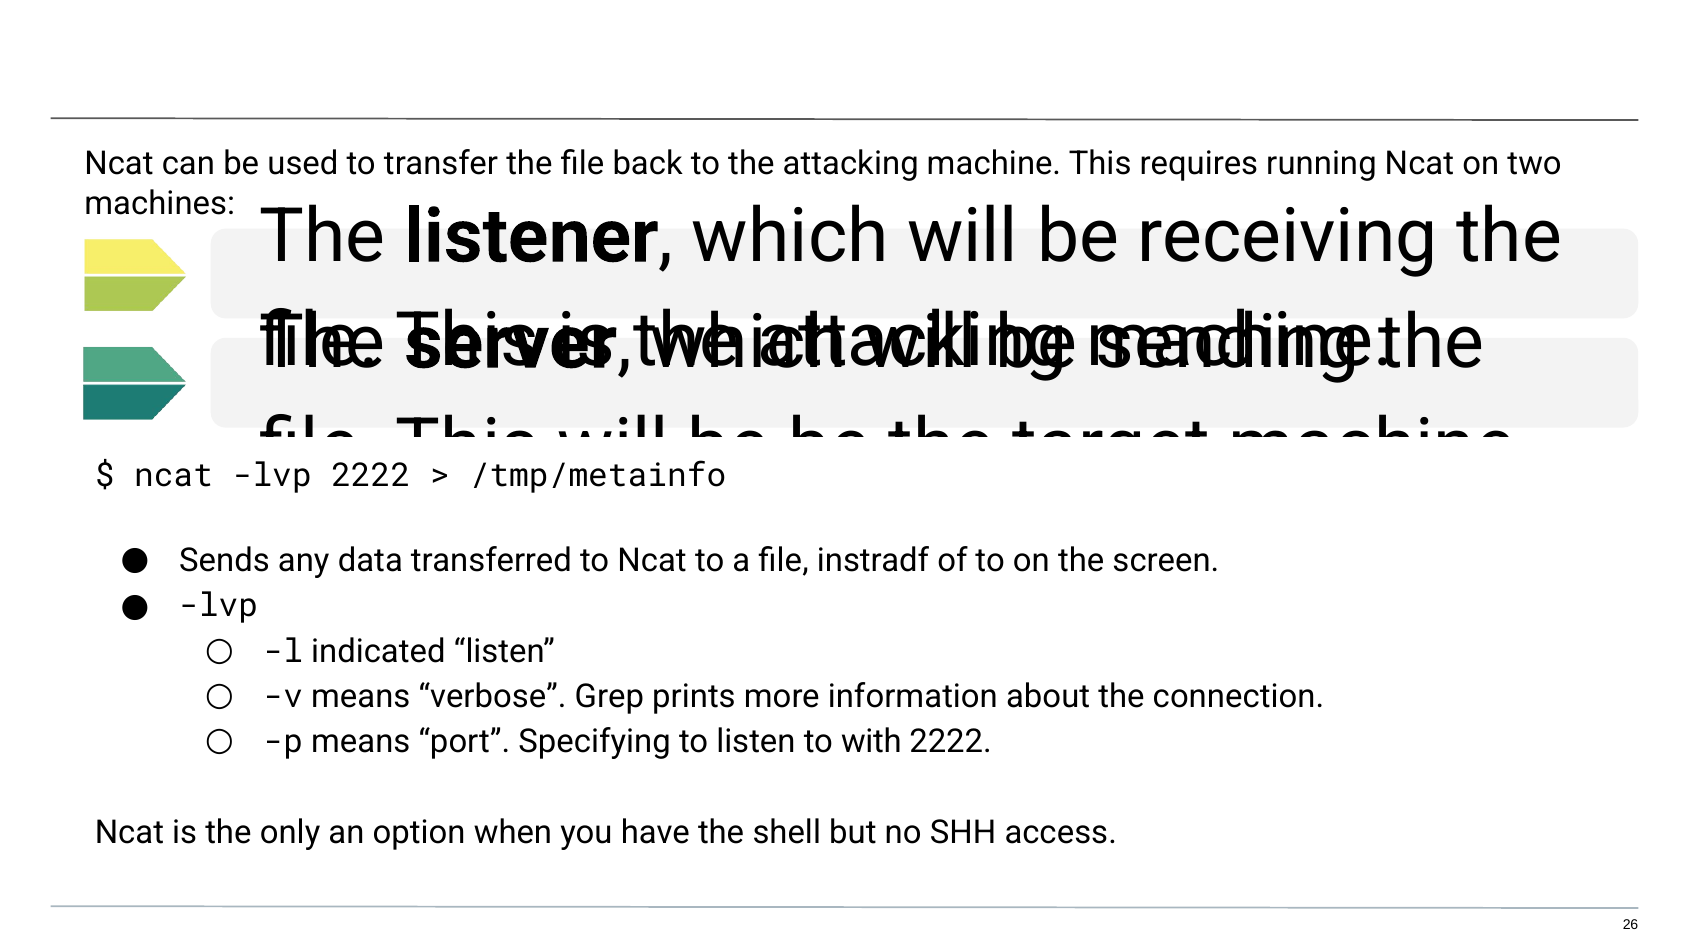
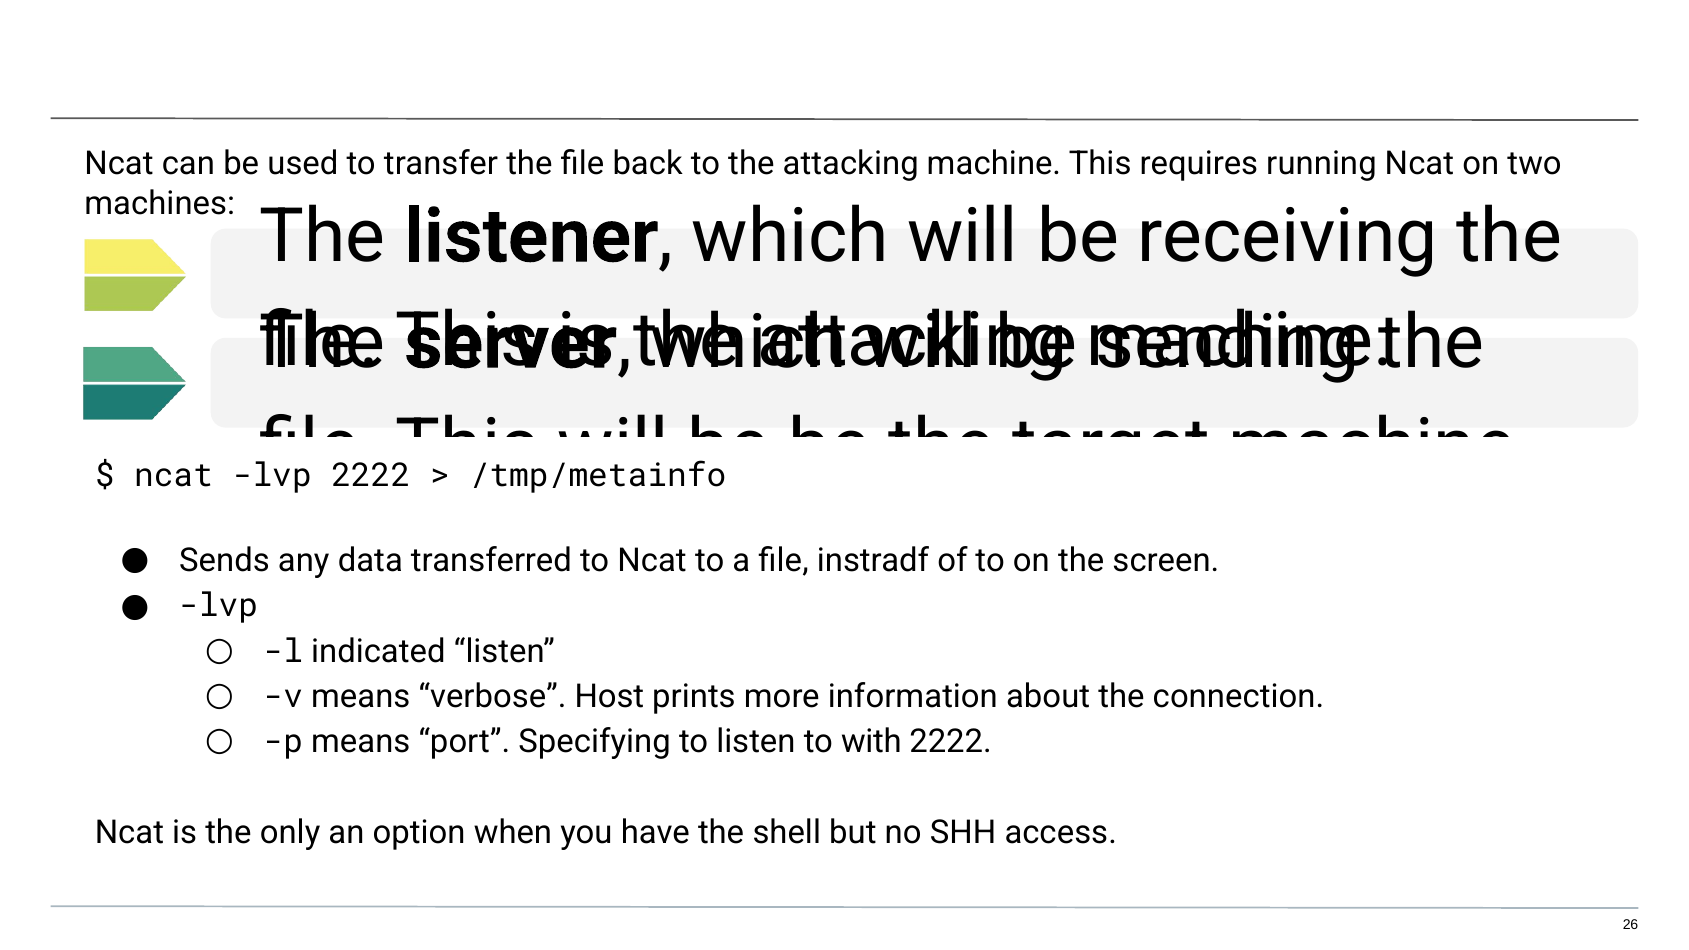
Grep: Grep -> Host
